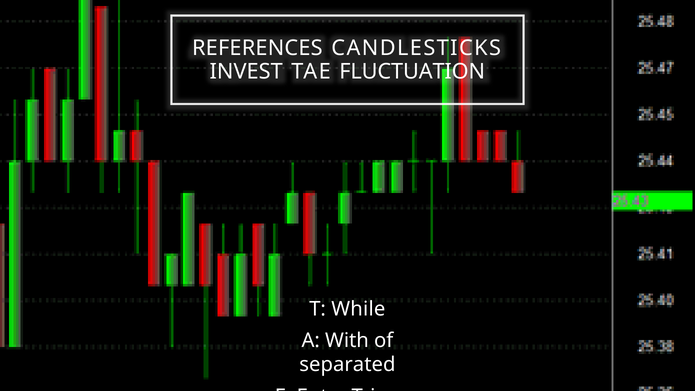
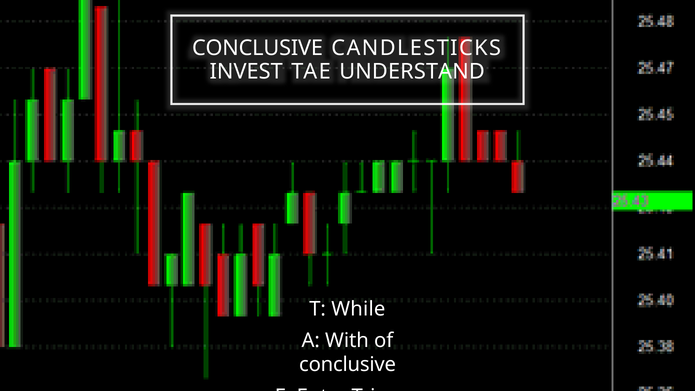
REFERENCES at (257, 48): REFERENCES -> CONCLUSIVE
FLUCTUATION: FLUCTUATION -> UNDERSTAND
separated at (347, 365): separated -> conclusive
